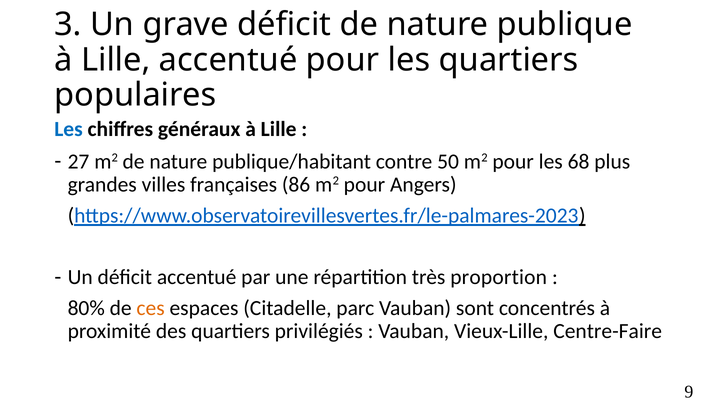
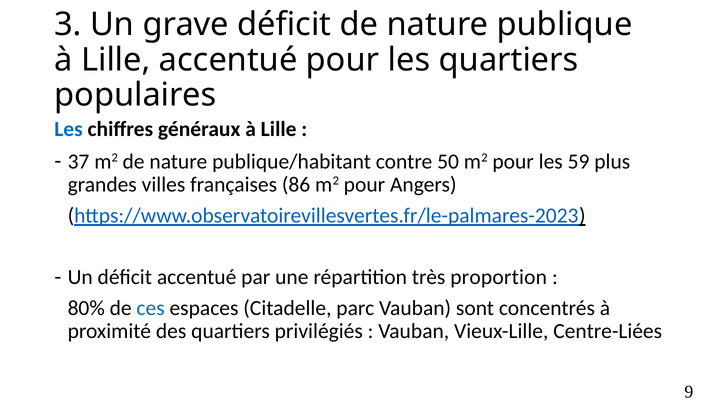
27: 27 -> 37
68: 68 -> 59
ces colour: orange -> blue
Centre-Faire: Centre-Faire -> Centre-Liées
